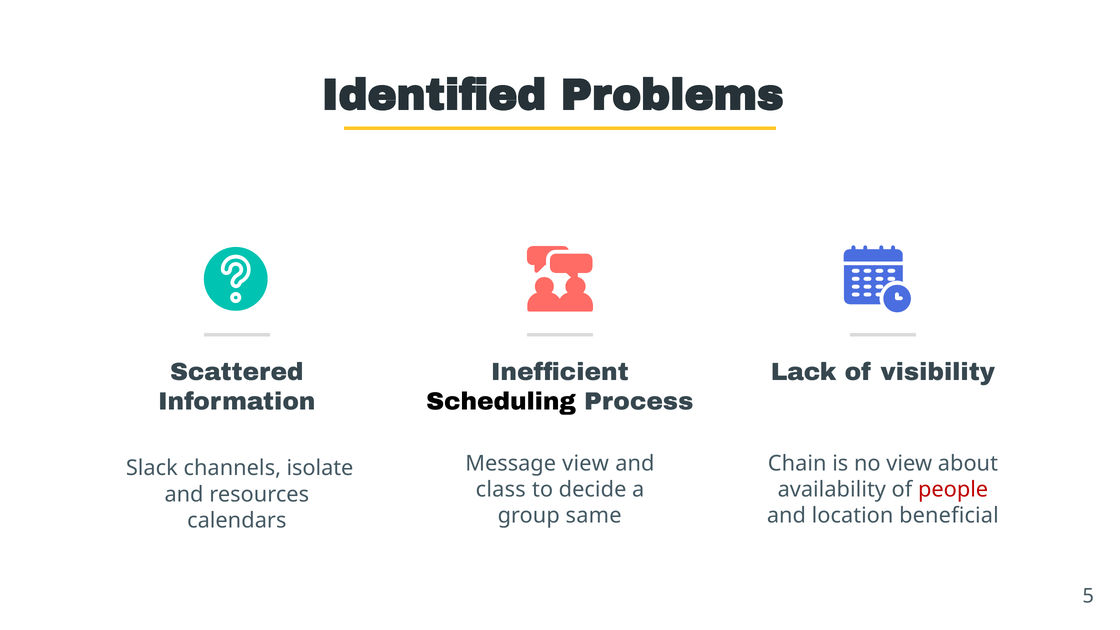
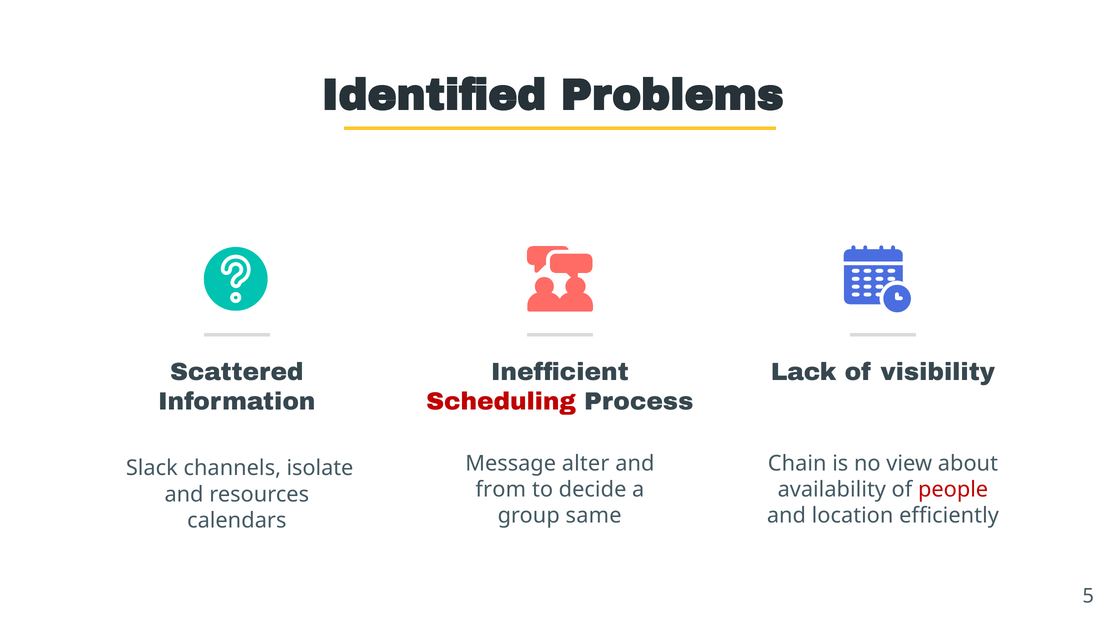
Scheduling colour: black -> red
Message view: view -> alter
class: class -> from
beneficial: beneficial -> efficiently
